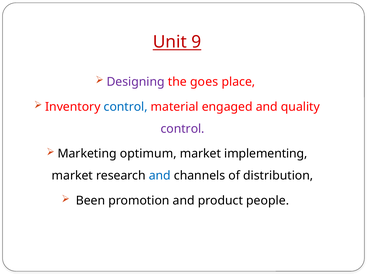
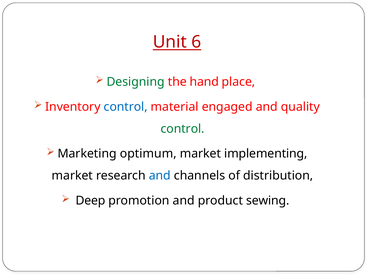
9: 9 -> 6
Designing colour: purple -> green
goes: goes -> hand
control at (183, 129) colour: purple -> green
Been: Been -> Deep
people: people -> sewing
